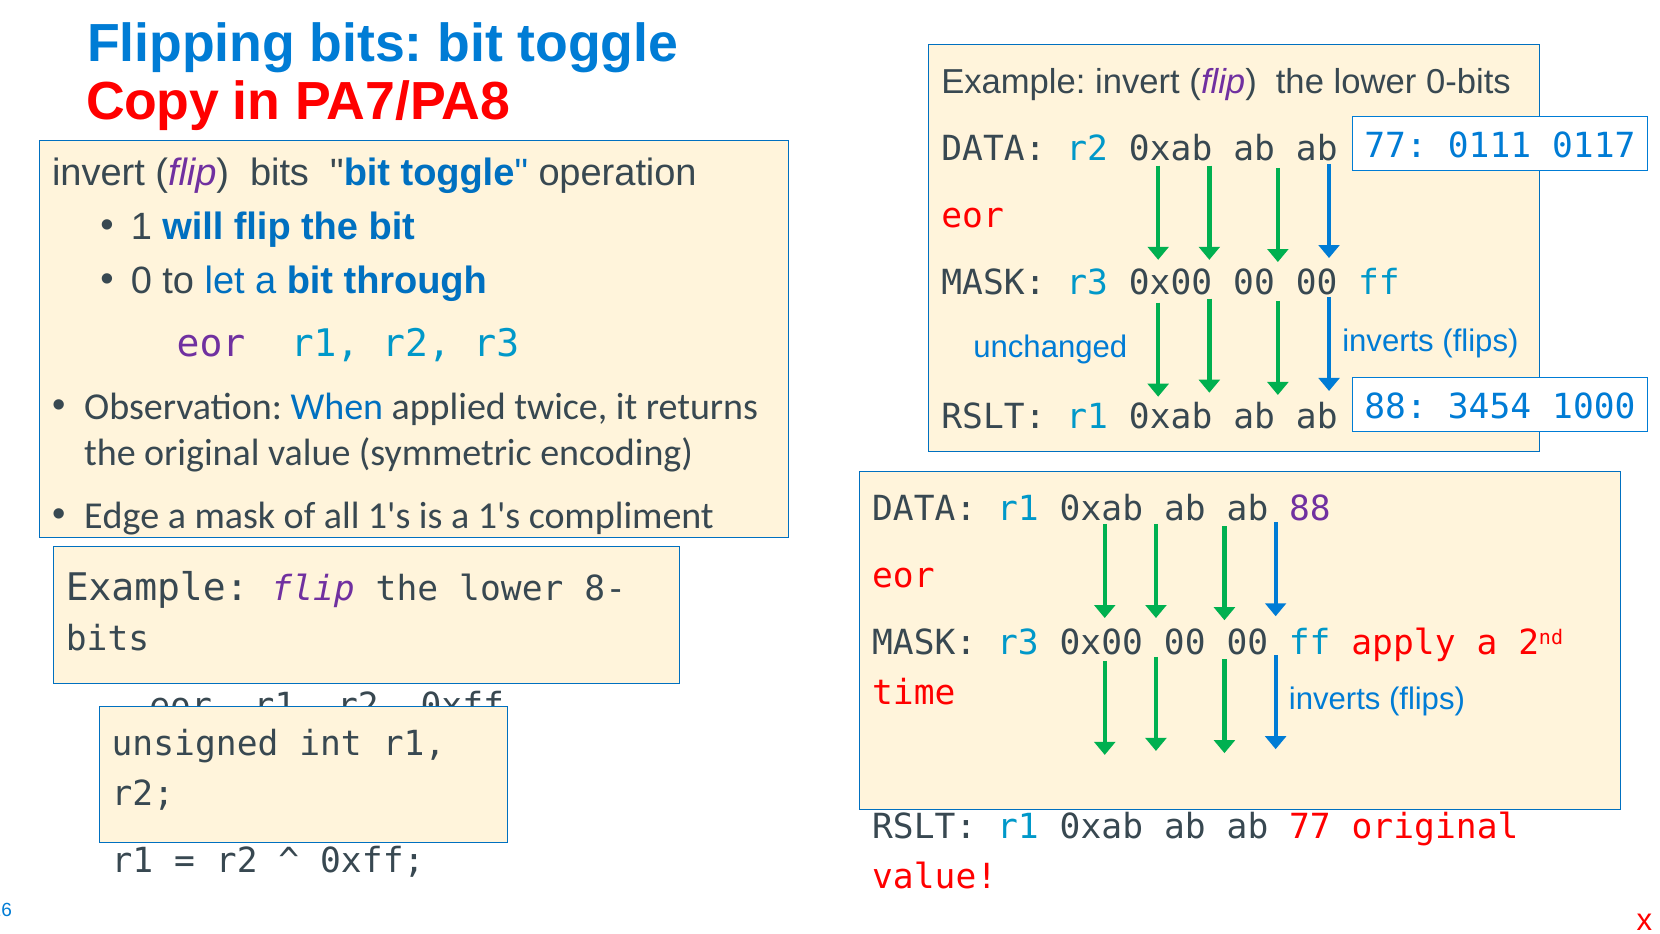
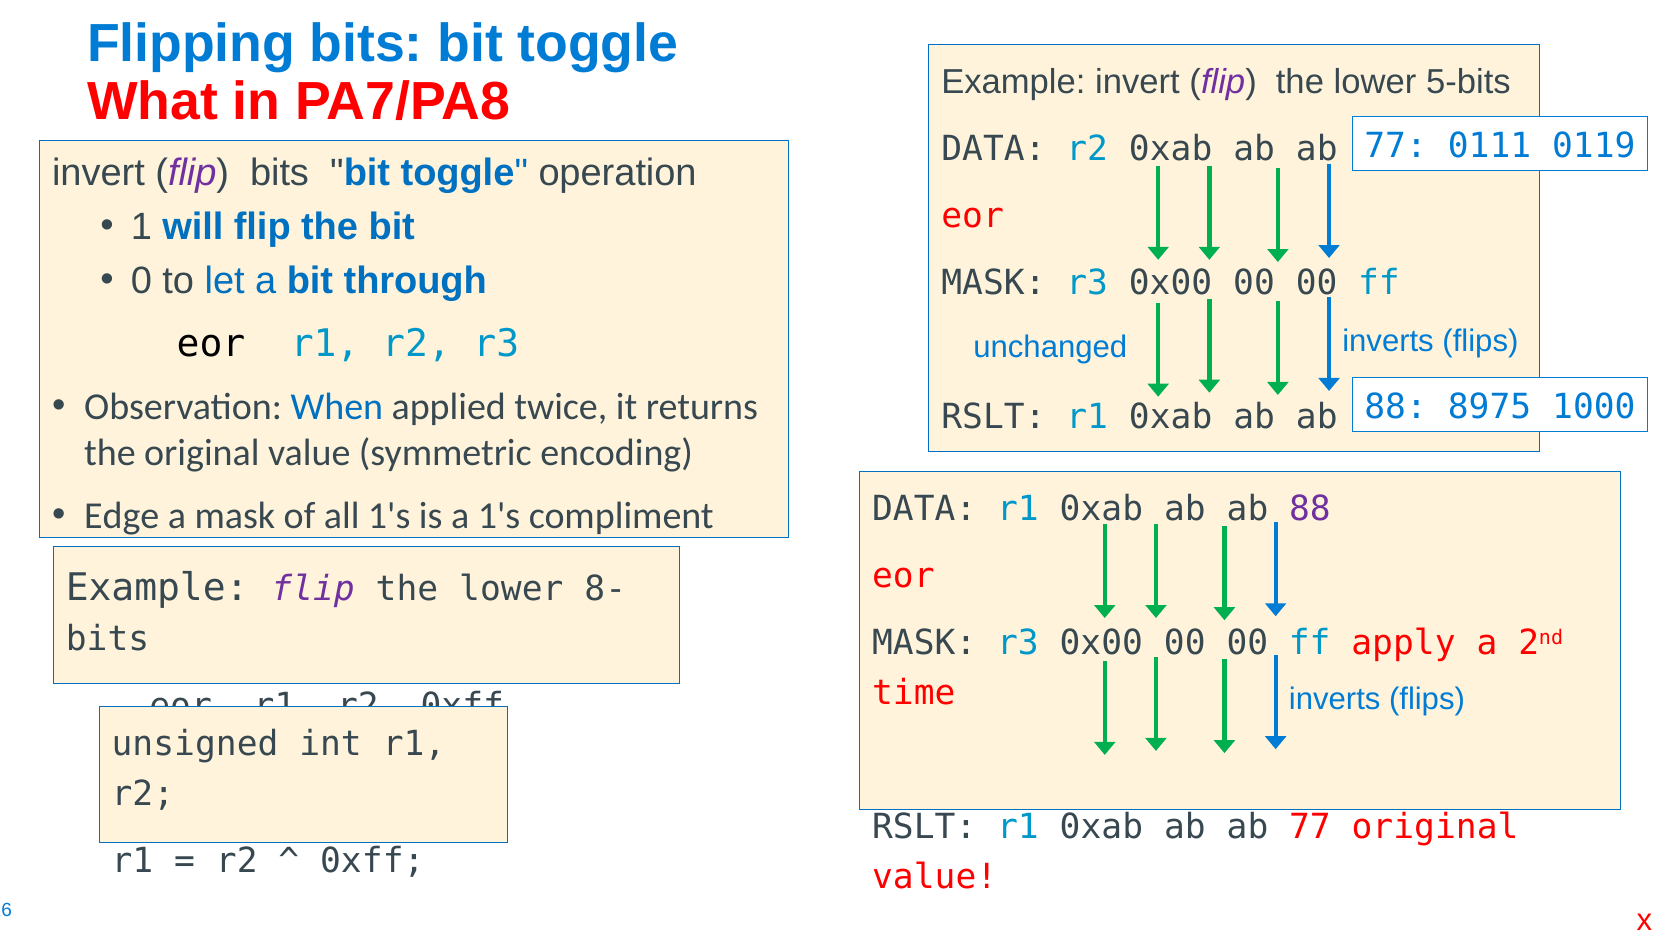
0-bits: 0-bits -> 5-bits
Copy: Copy -> What
0117: 0117 -> 0119
eor at (211, 344) colour: purple -> black
3454: 3454 -> 8975
